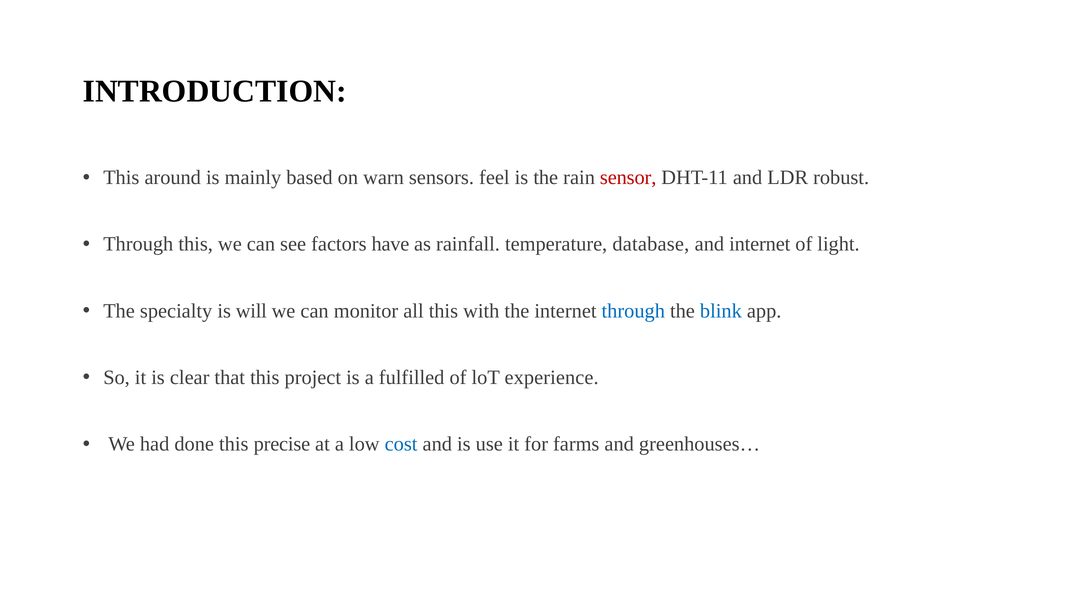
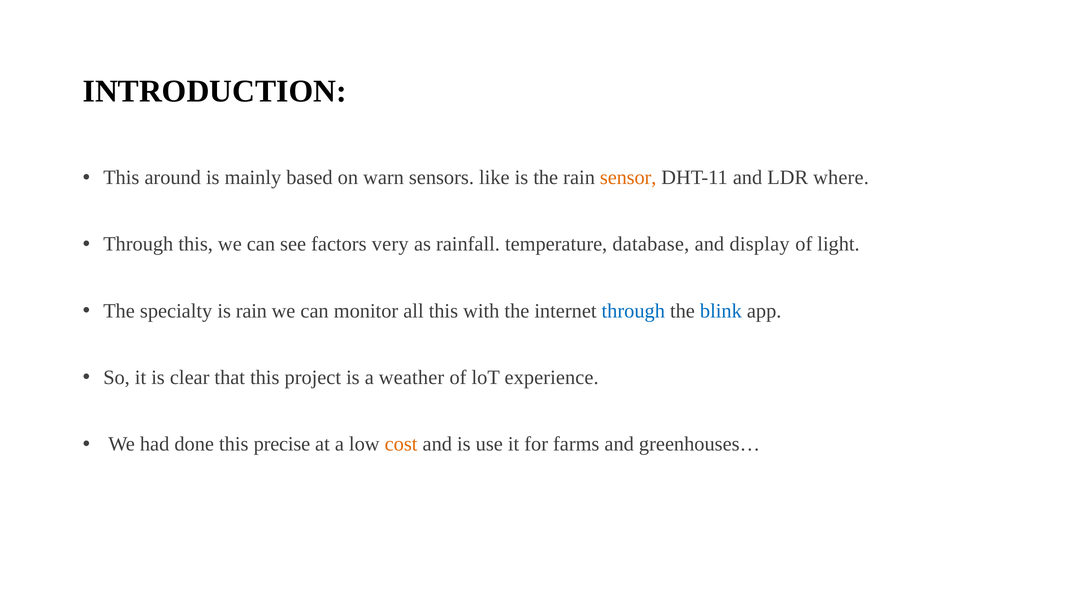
feel: feel -> like
sensor colour: red -> orange
robust: robust -> where
have: have -> very
and internet: internet -> display
is will: will -> rain
fulfilled: fulfilled -> weather
cost colour: blue -> orange
